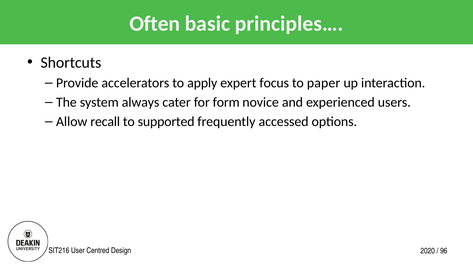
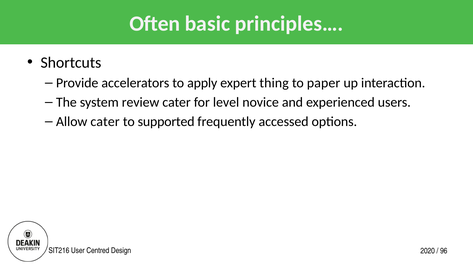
focus: focus -> thing
always: always -> review
form: form -> level
Allow recall: recall -> cater
